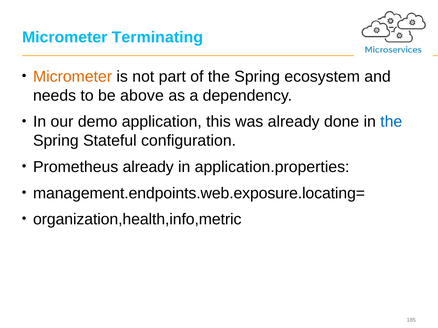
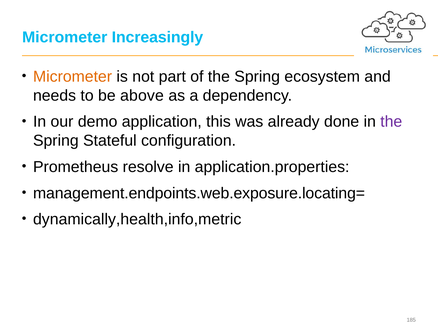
Terminating: Terminating -> Increasingly
the at (391, 122) colour: blue -> purple
Prometheus already: already -> resolve
organization,health,info,metric: organization,health,info,metric -> dynamically,health,info,metric
